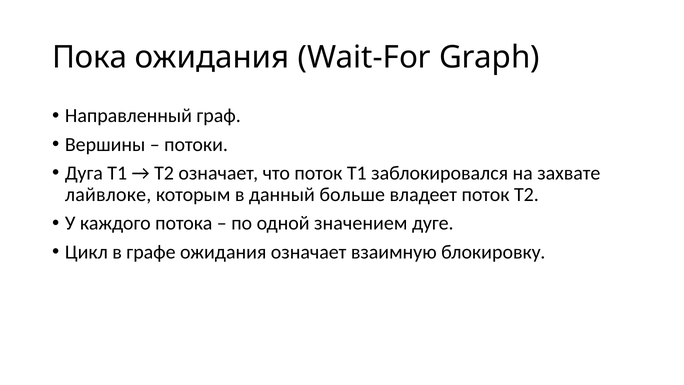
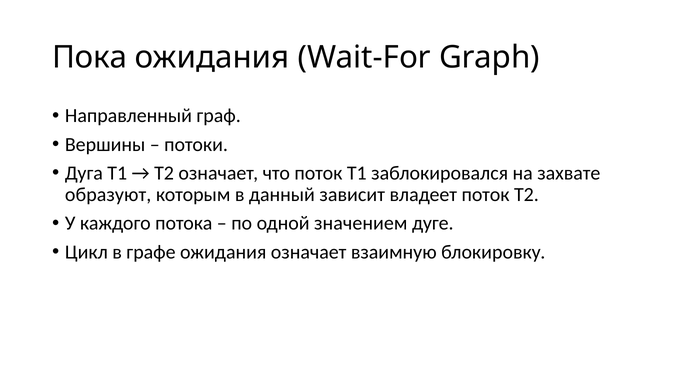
лайвлоке: лайвлоке -> образуют
больше: больше -> зависит
